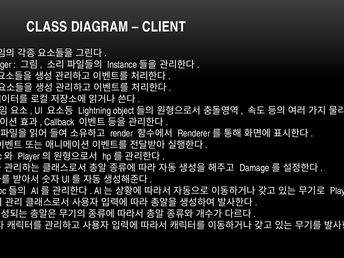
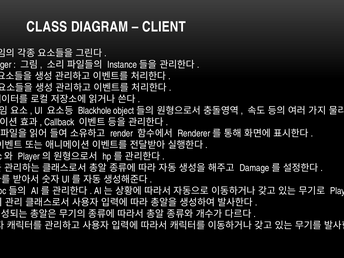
Lightning: Lightning -> Blackhole
